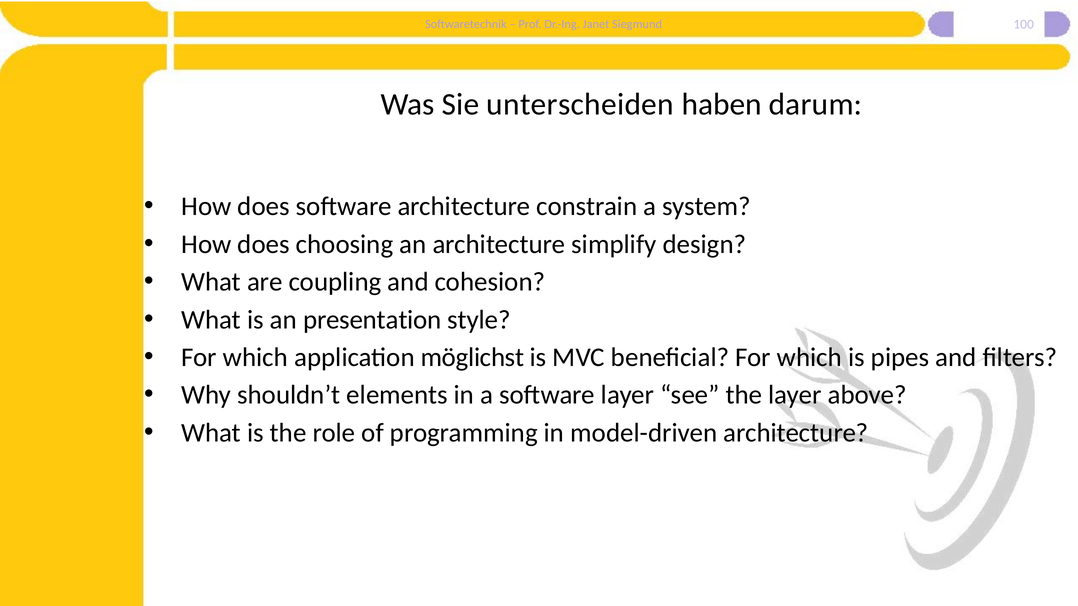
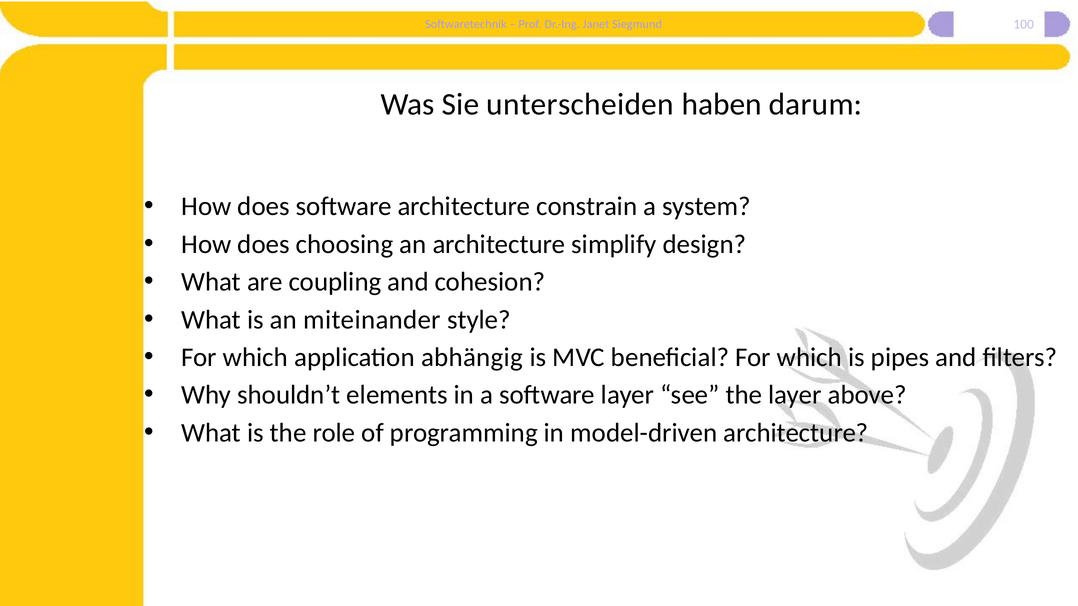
presentation: presentation -> miteinander
möglichst: möglichst -> abhängig
